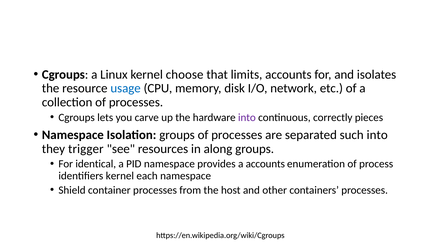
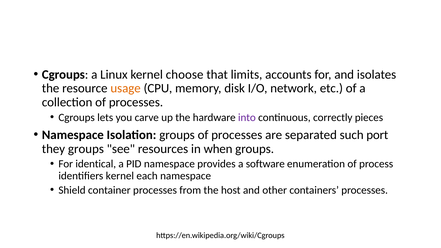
usage colour: blue -> orange
such into: into -> port
they trigger: trigger -> groups
along: along -> when
a accounts: accounts -> software
